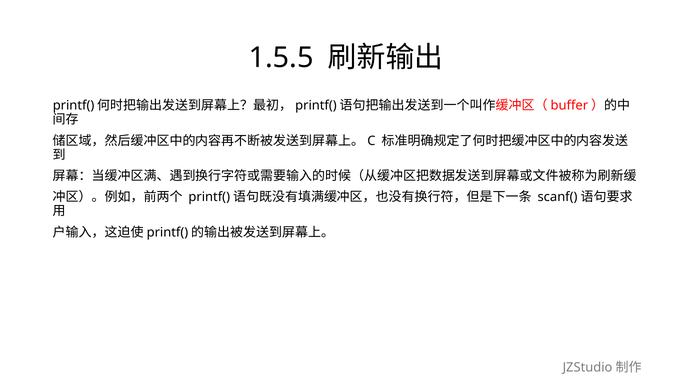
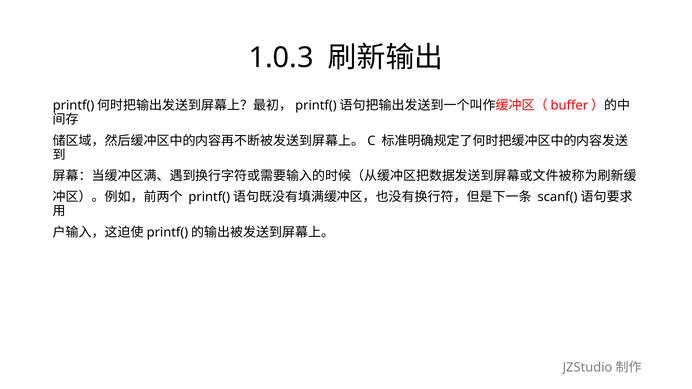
1.5.5: 1.5.5 -> 1.0.3
